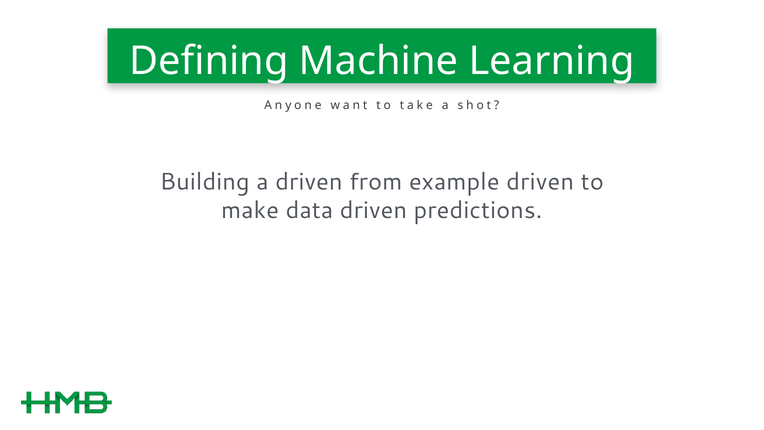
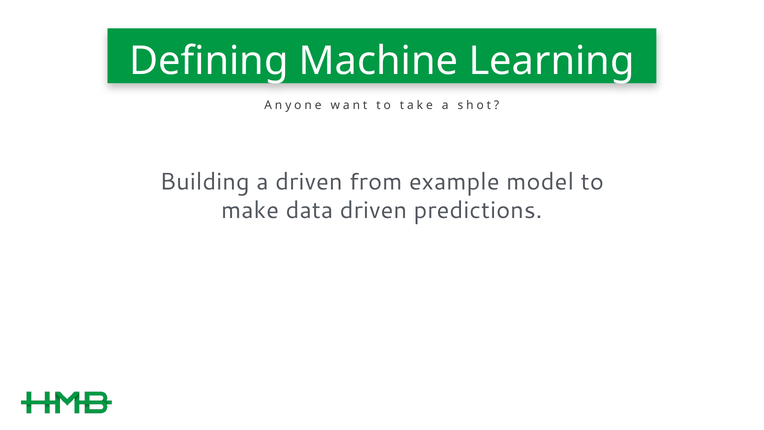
example driven: driven -> model
